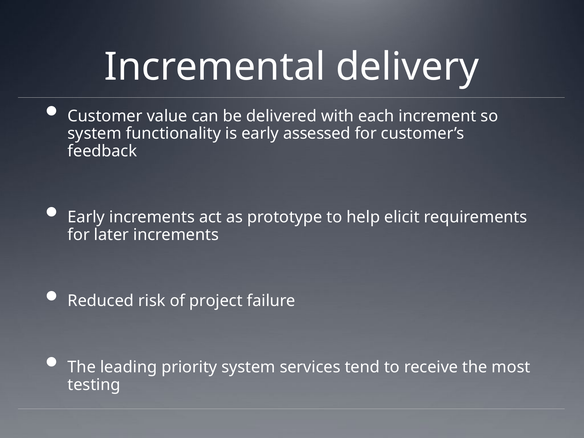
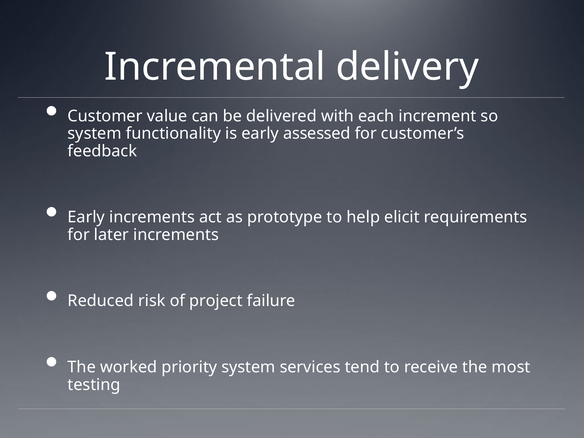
leading: leading -> worked
